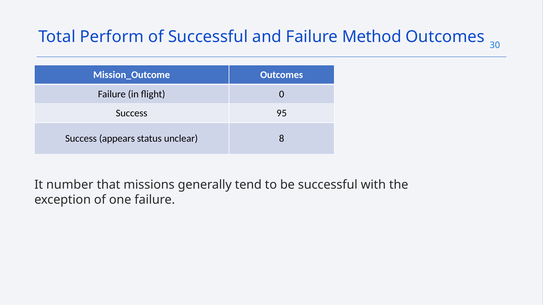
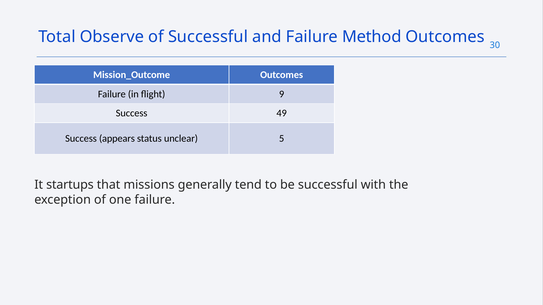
Perform: Perform -> Observe
0: 0 -> 9
95: 95 -> 49
8: 8 -> 5
number: number -> startups
